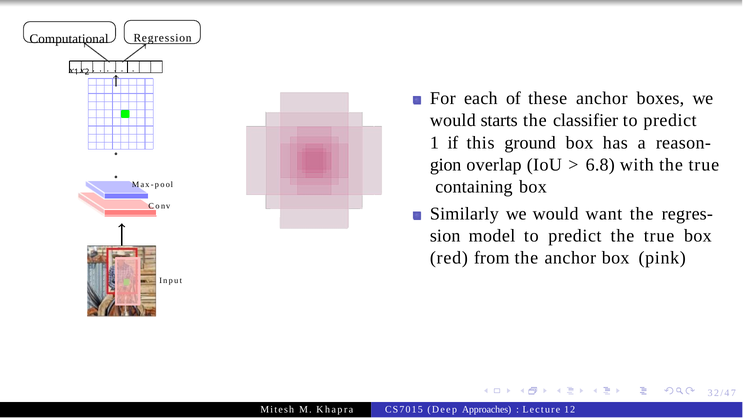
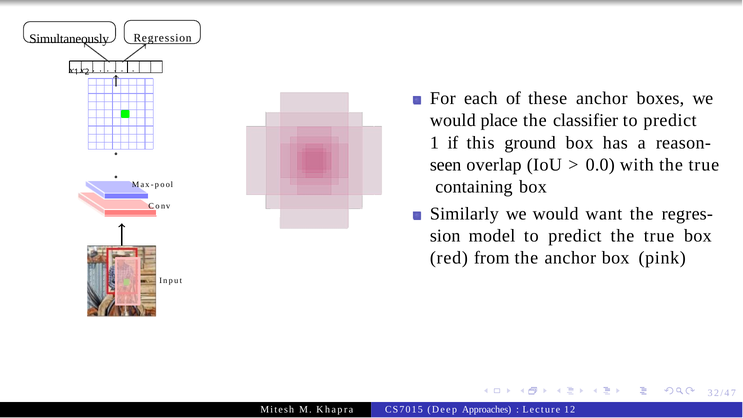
Computational: Computational -> Simultaneously
starts: starts -> place
gion: gion -> seen
6.8: 6.8 -> 0.0
